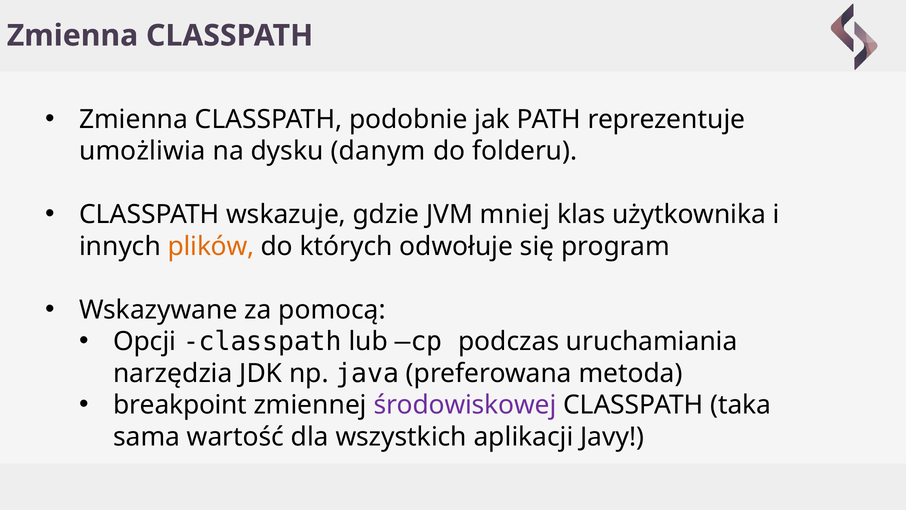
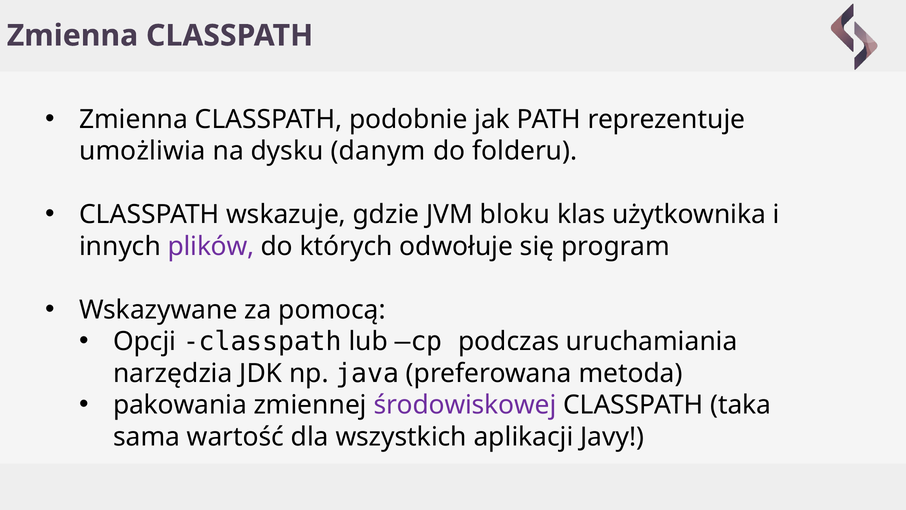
mniej: mniej -> bloku
plików colour: orange -> purple
breakpoint: breakpoint -> pakowania
